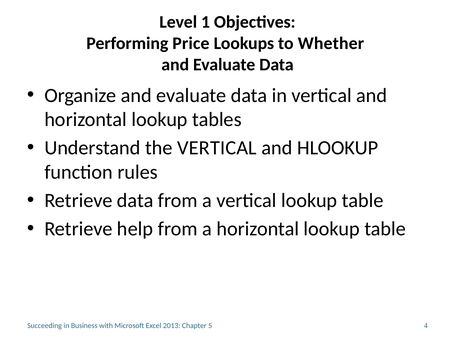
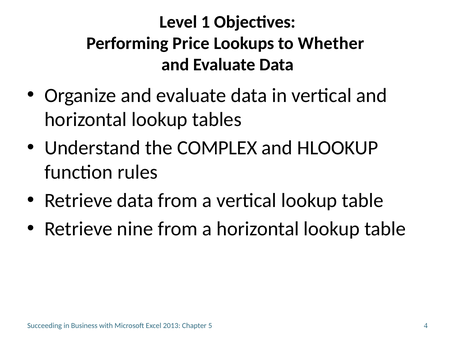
the VERTICAL: VERTICAL -> COMPLEX
help: help -> nine
